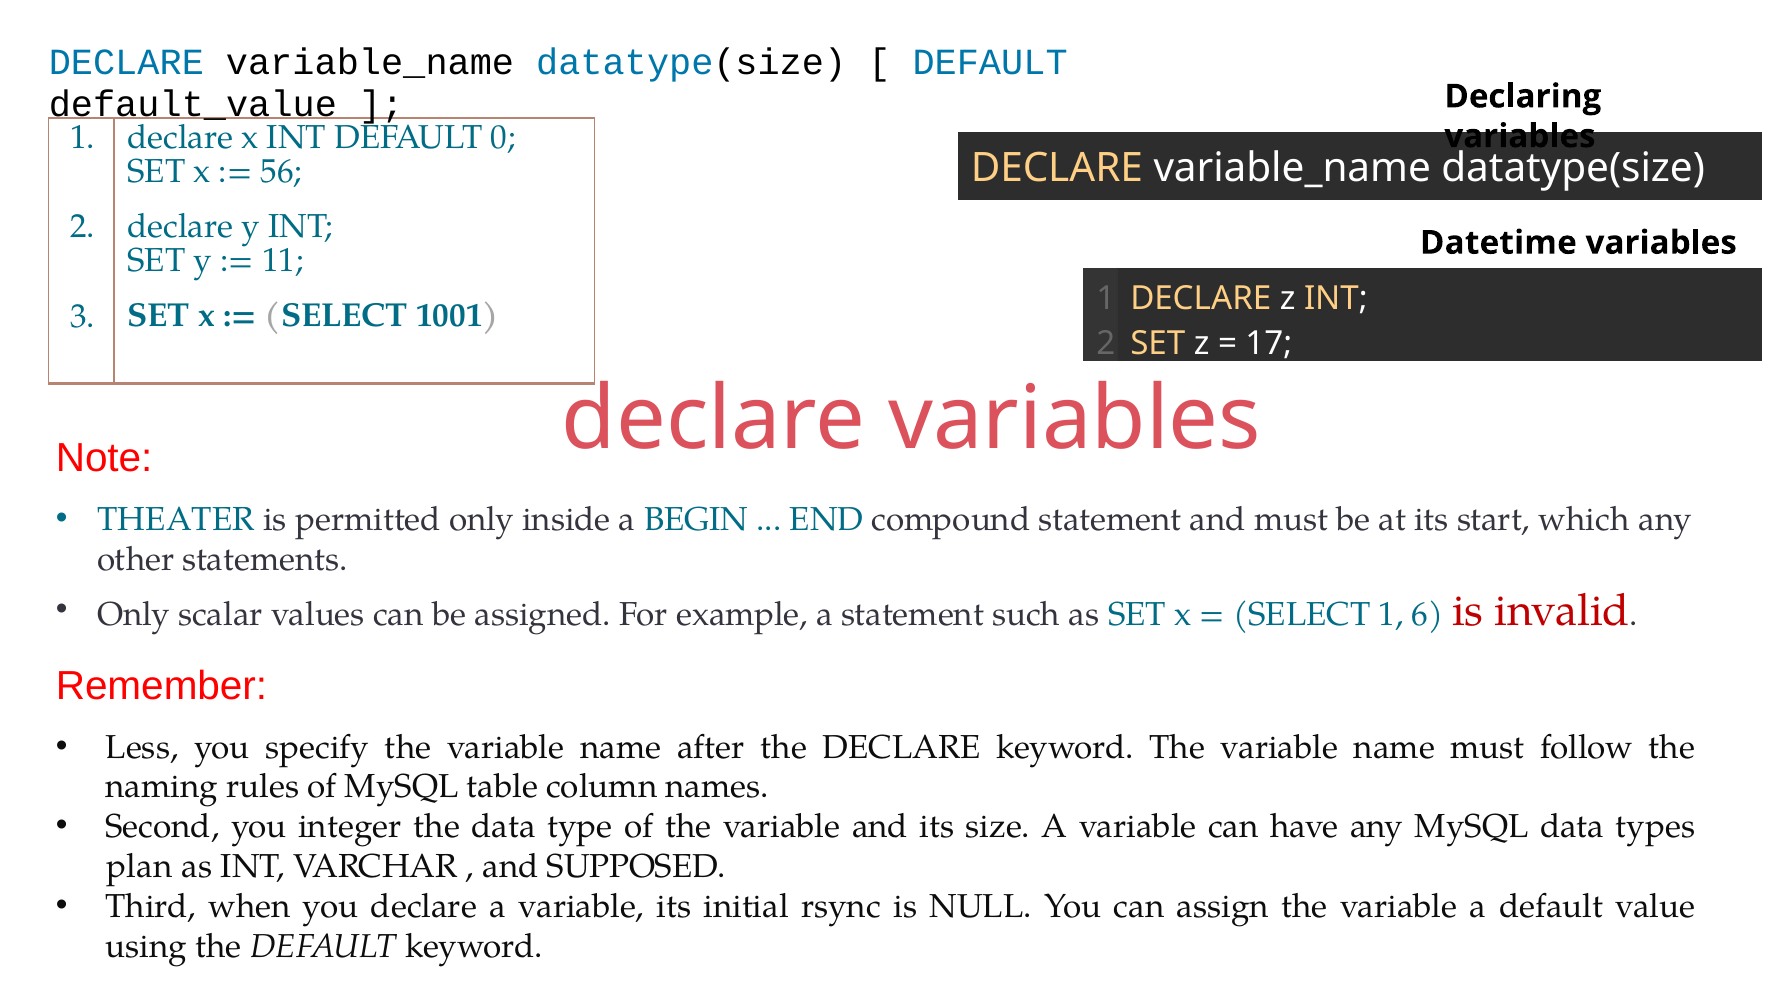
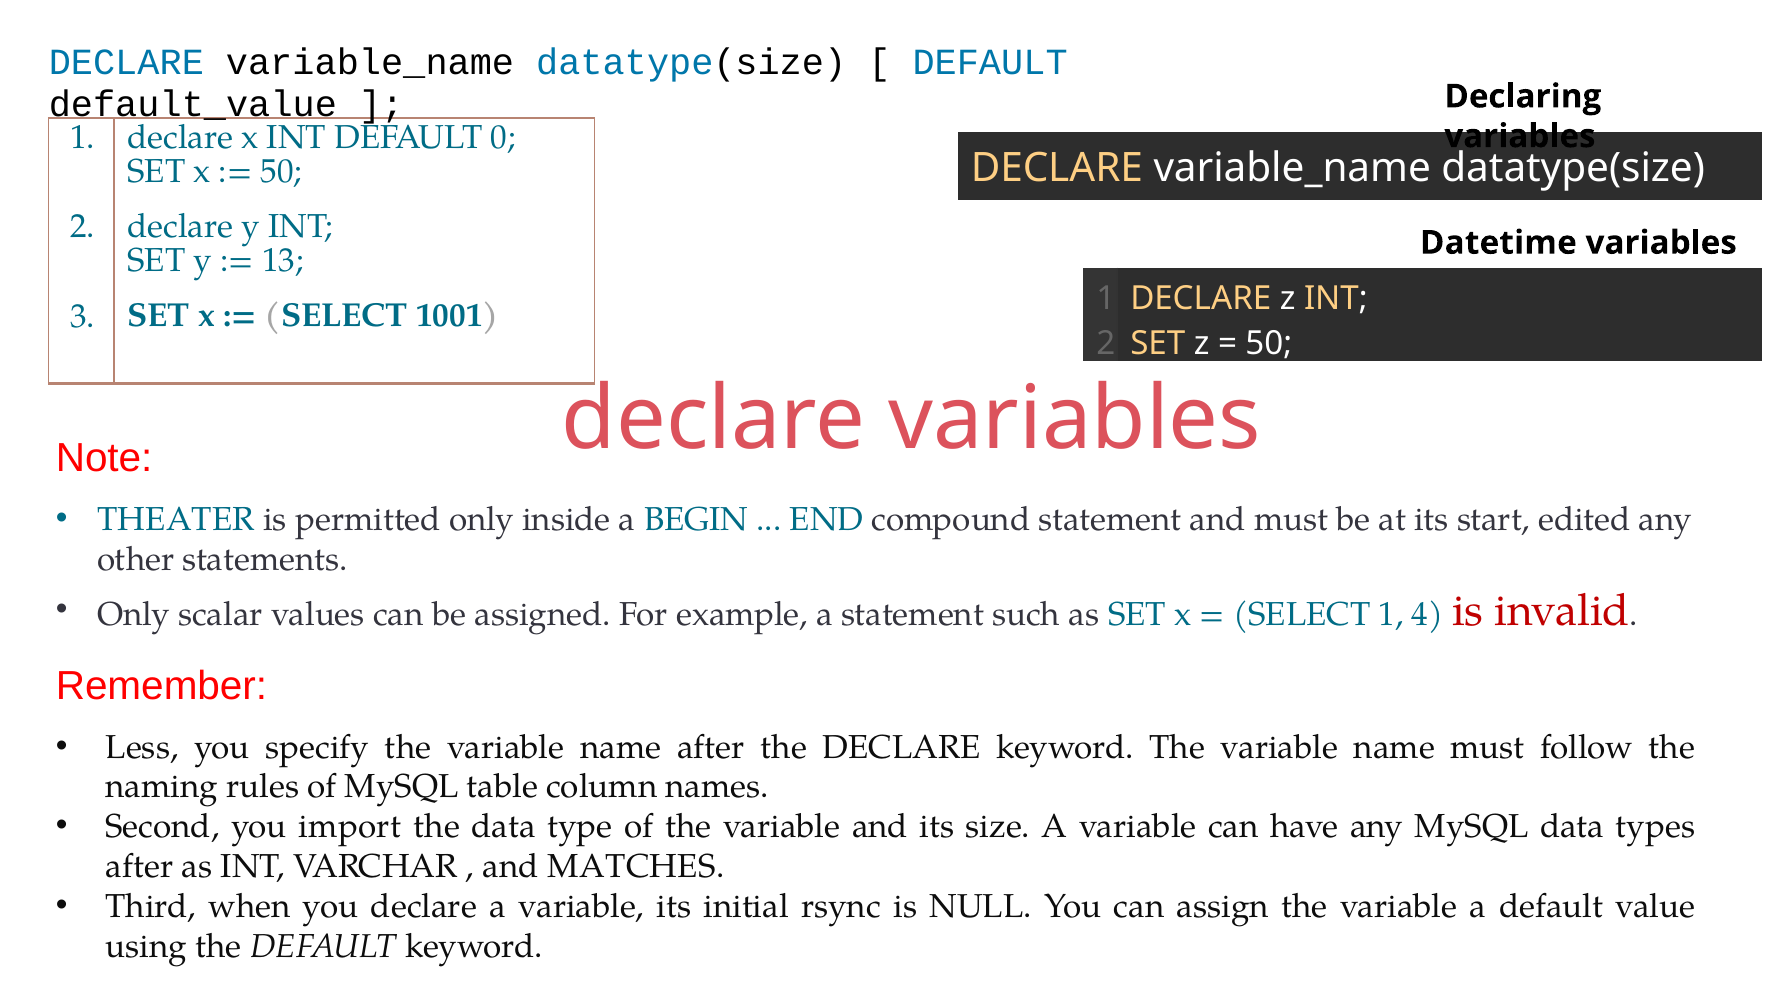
56 at (281, 171): 56 -> 50
11: 11 -> 13
17 at (1269, 344): 17 -> 50
which: which -> edited
6: 6 -> 4
integer: integer -> import
plan at (139, 867): plan -> after
SUPPOSED: SUPPOSED -> MATCHES
